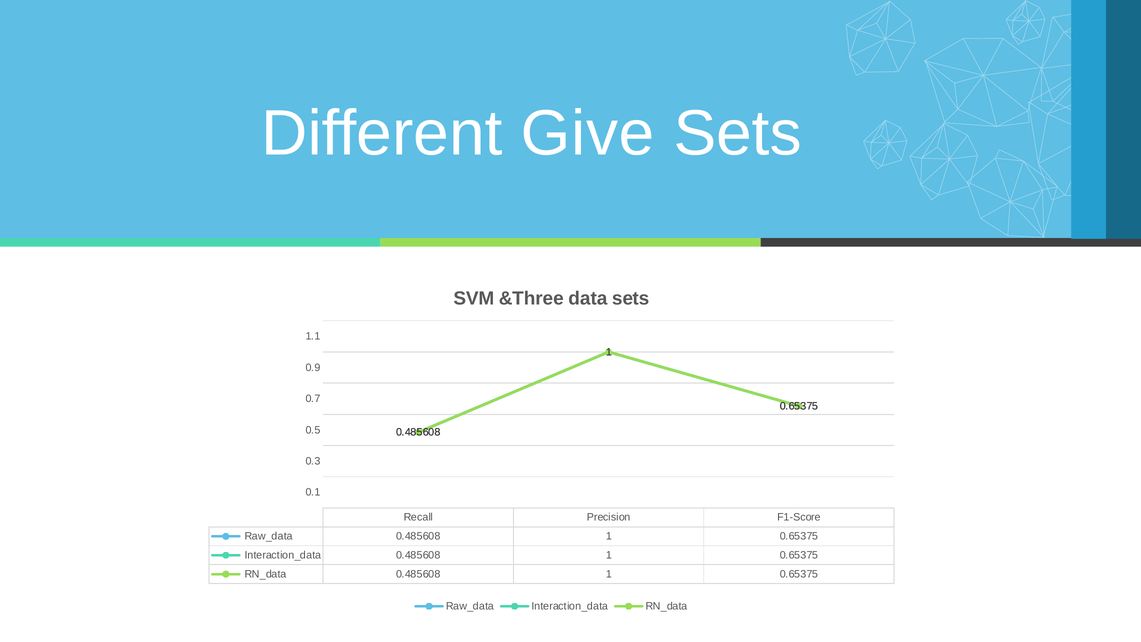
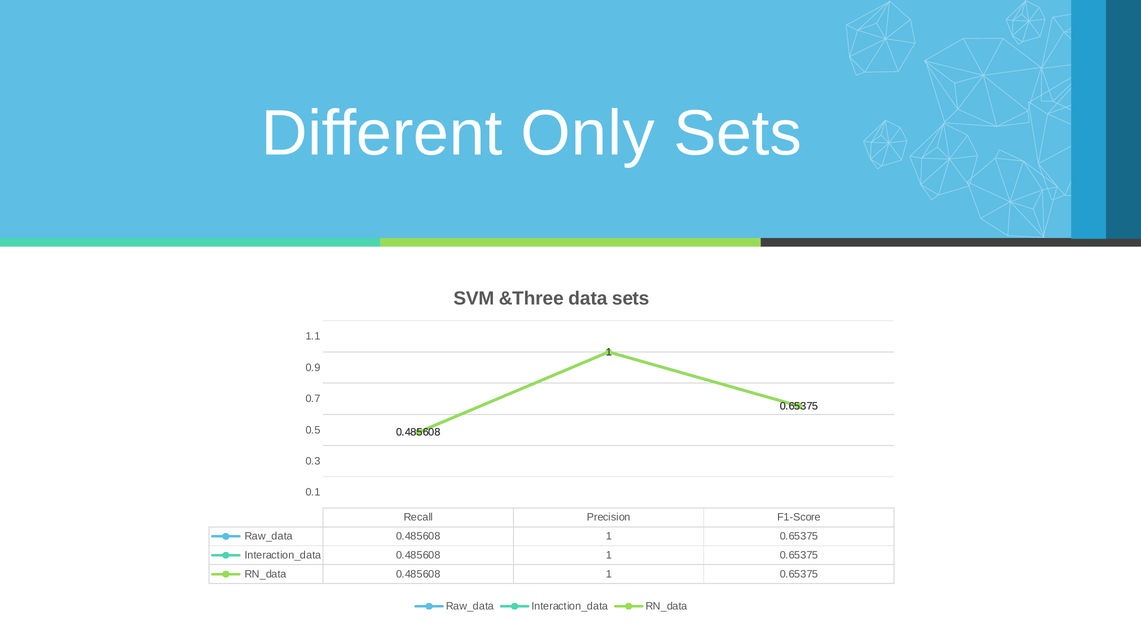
Give: Give -> Only
